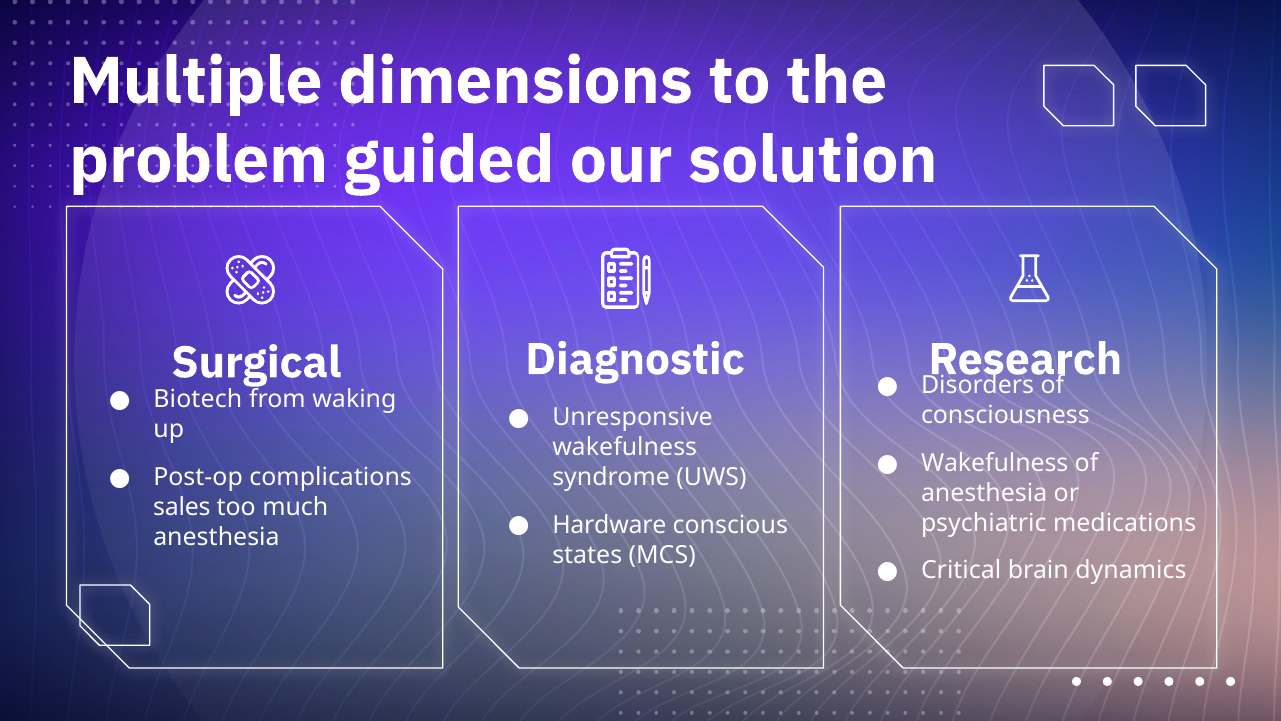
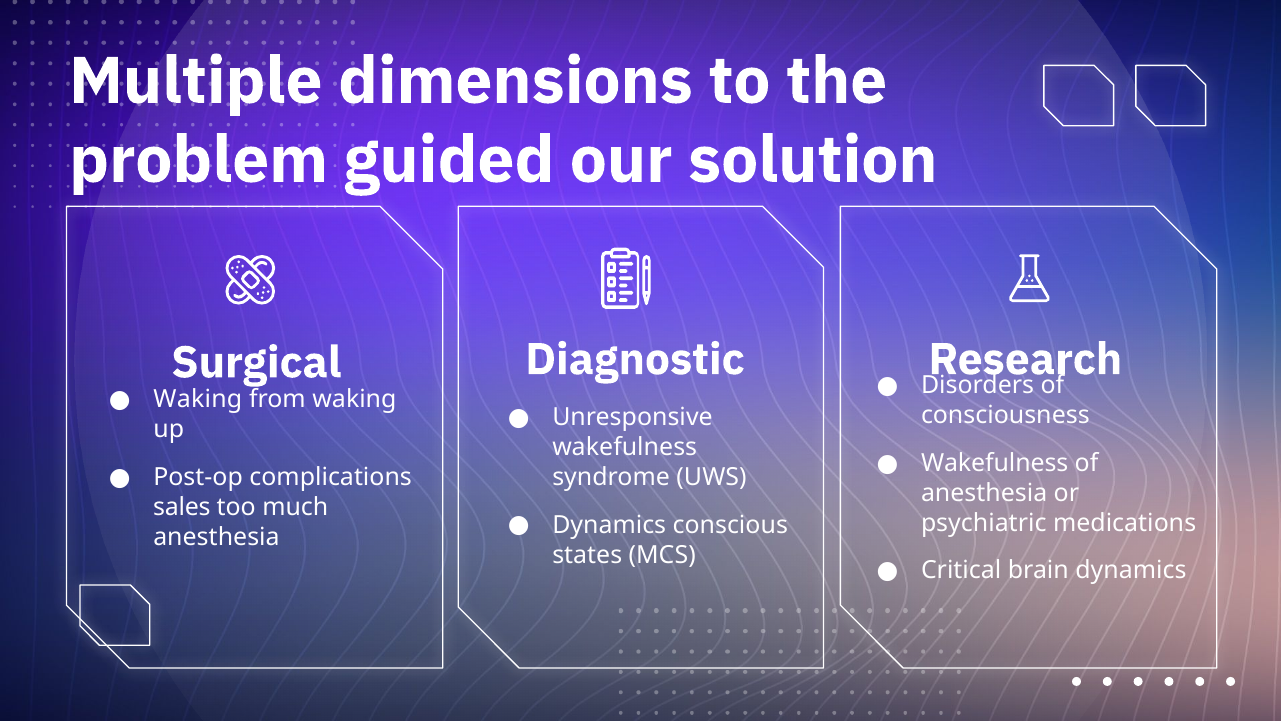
Biotech at (198, 400): Biotech -> Waking
Hardware at (609, 525): Hardware -> Dynamics
